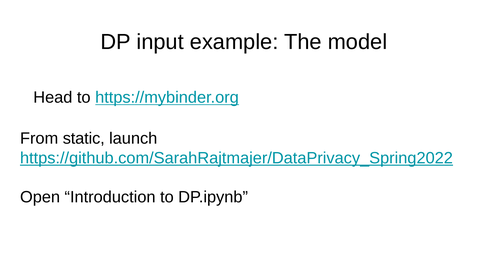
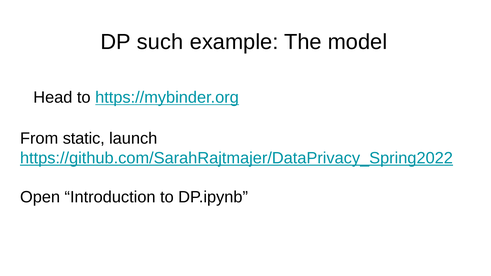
input: input -> such
